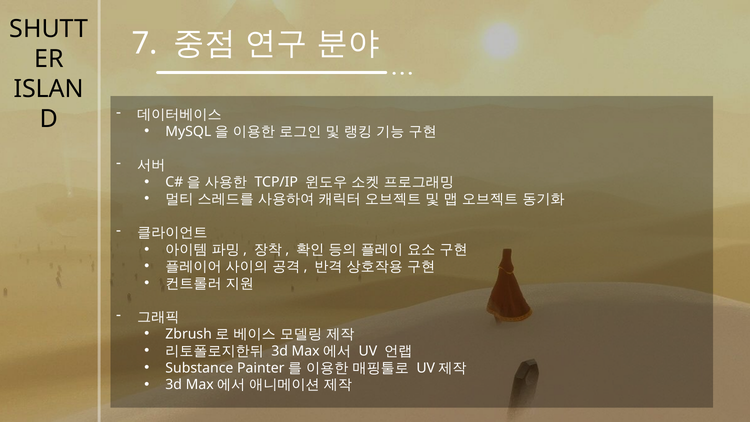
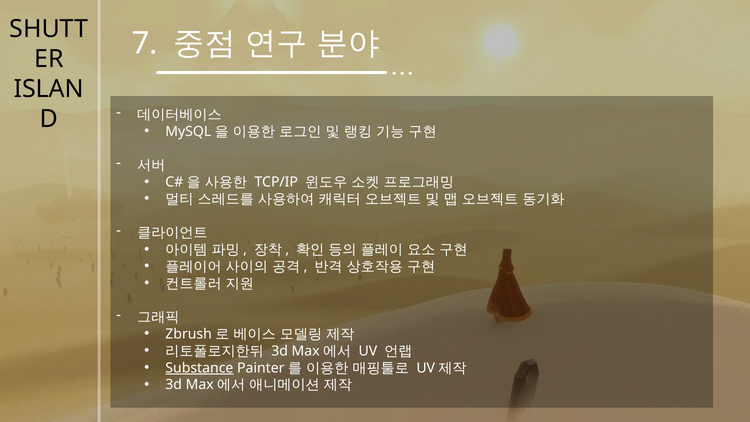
Substance underline: none -> present
